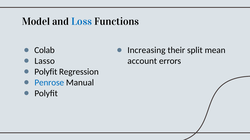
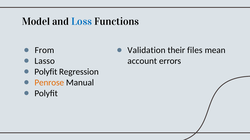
Colab: Colab -> From
Increasing: Increasing -> Validation
split: split -> files
Penrose colour: blue -> orange
